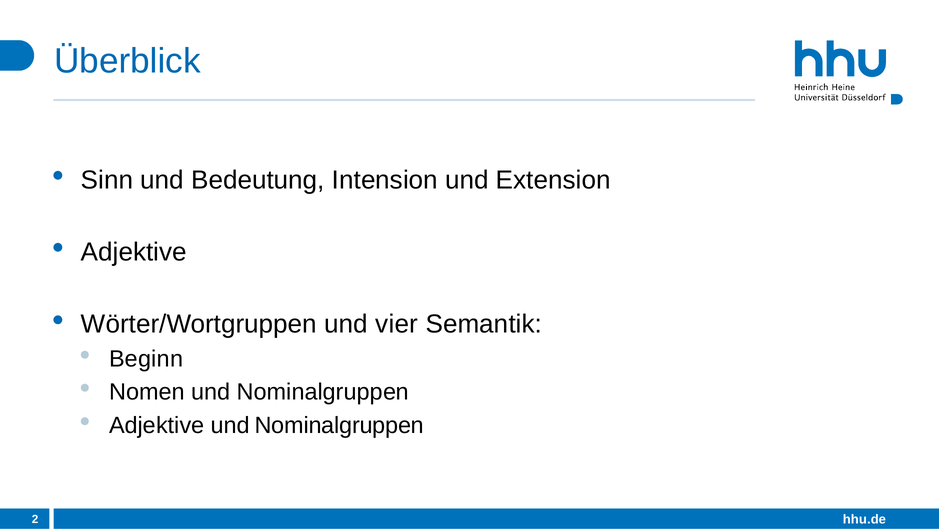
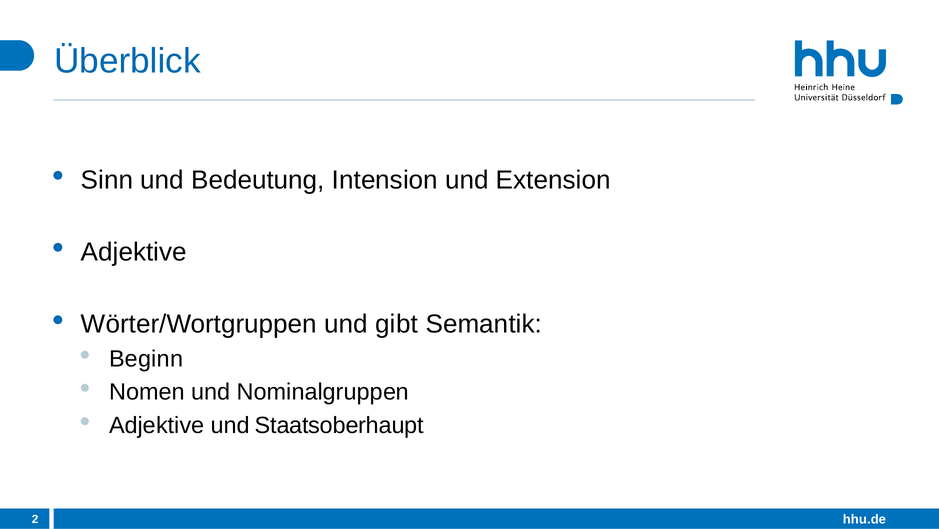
vier: vier -> gibt
Adjektive und Nominalgruppen: Nominalgruppen -> Staatsoberhaupt
